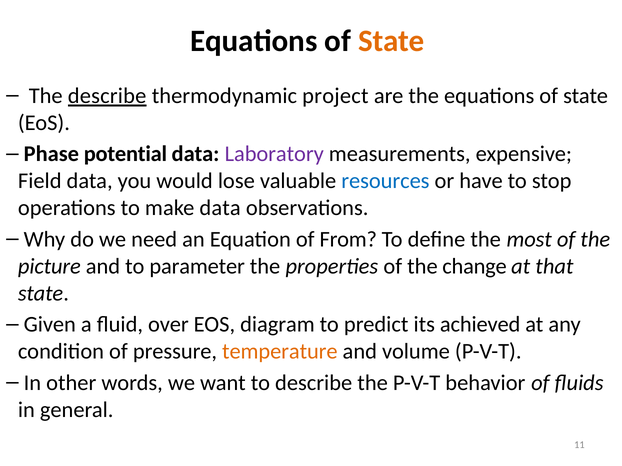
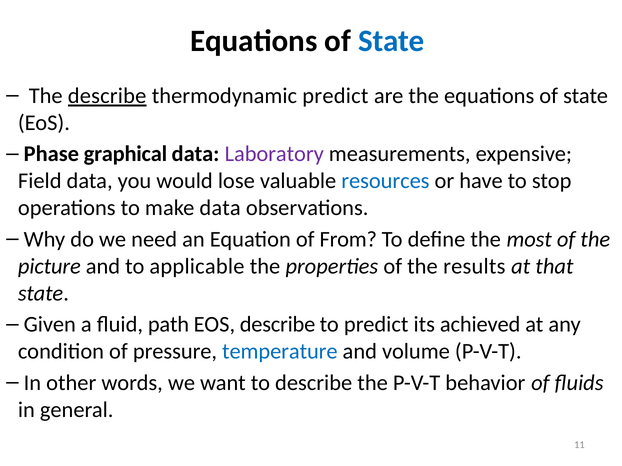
State at (391, 41) colour: orange -> blue
thermodynamic project: project -> predict
potential: potential -> graphical
parameter: parameter -> applicable
change: change -> results
over: over -> path
EOS diagram: diagram -> describe
temperature colour: orange -> blue
